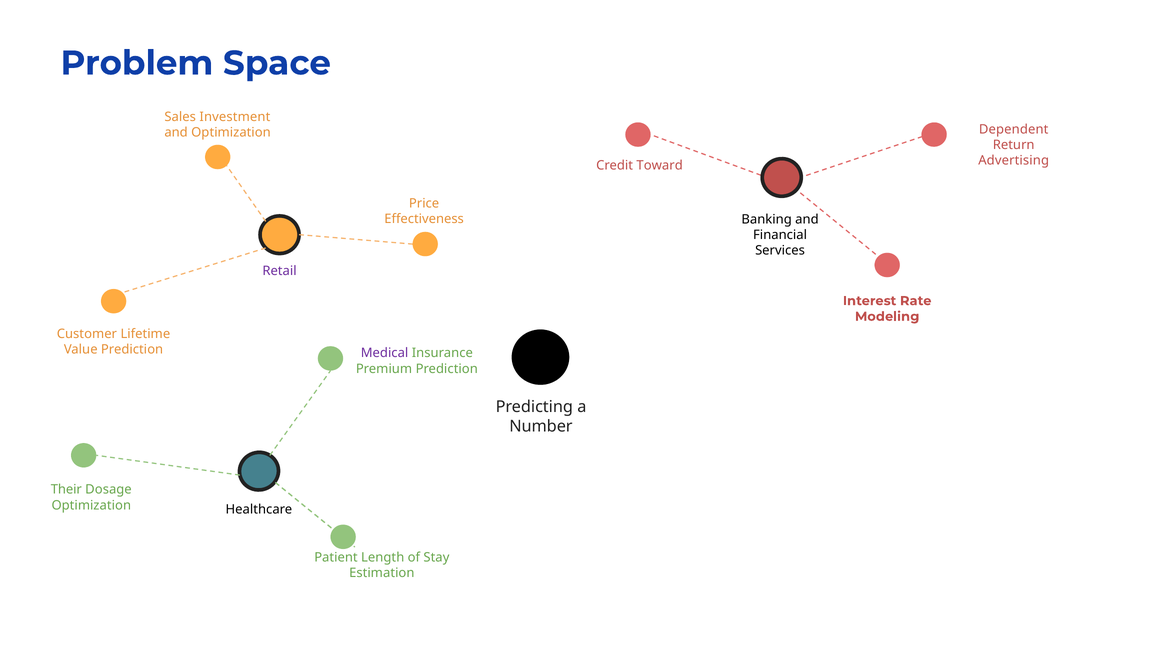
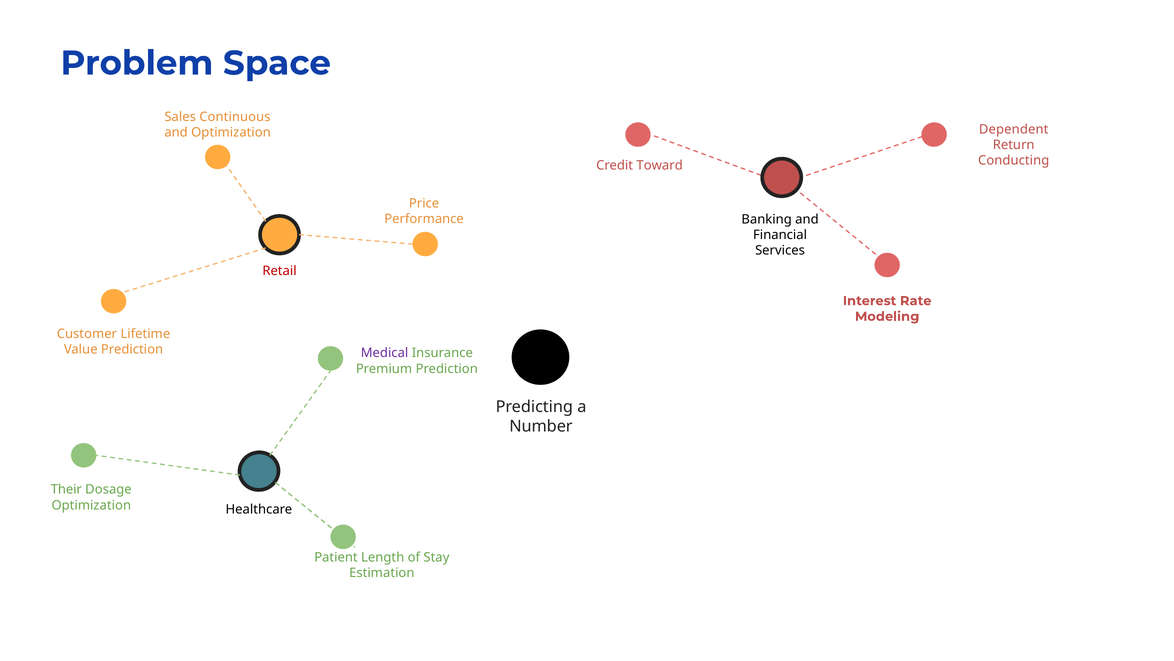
Investment: Investment -> Continuous
Advertising: Advertising -> Conducting
Effectiveness: Effectiveness -> Performance
Retail colour: purple -> red
